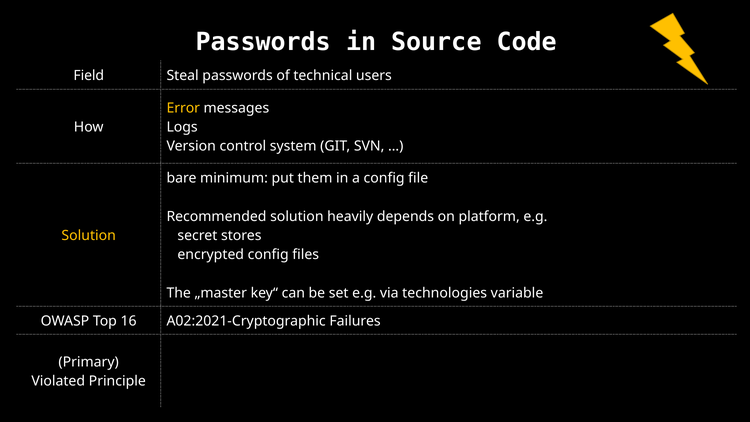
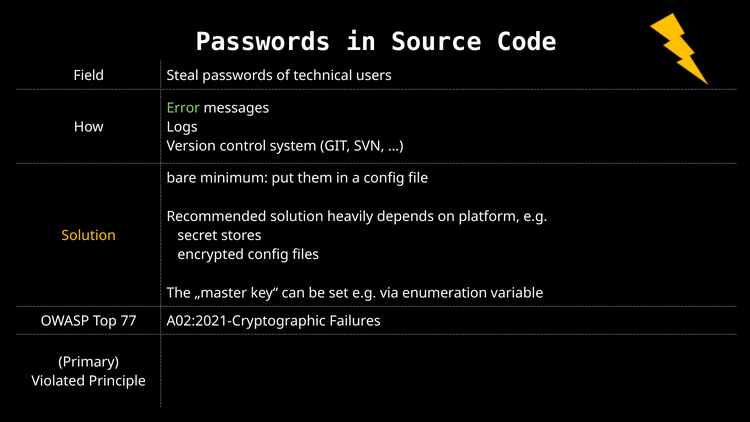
Error colour: yellow -> light green
technologies: technologies -> enumeration
16: 16 -> 77
